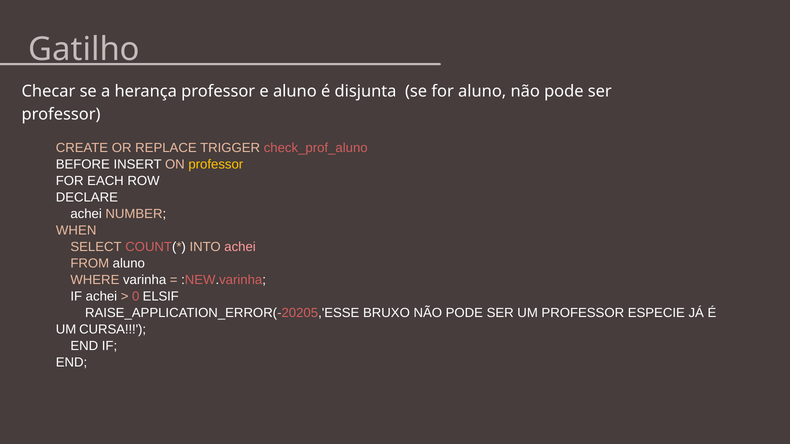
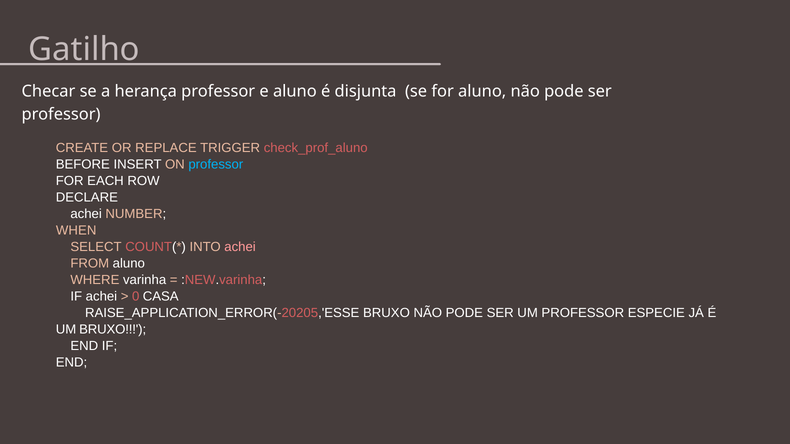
professor at (216, 165) colour: yellow -> light blue
ELSIF: ELSIF -> CASA
UM CURSA: CURSA -> BRUXO
